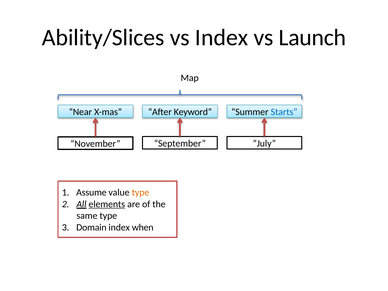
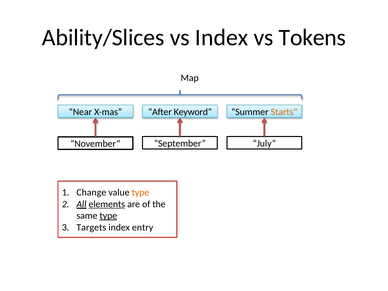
Launch: Launch -> Tokens
Starts colour: blue -> orange
Assume: Assume -> Change
type at (108, 216) underline: none -> present
Domain: Domain -> Targets
when: when -> entry
